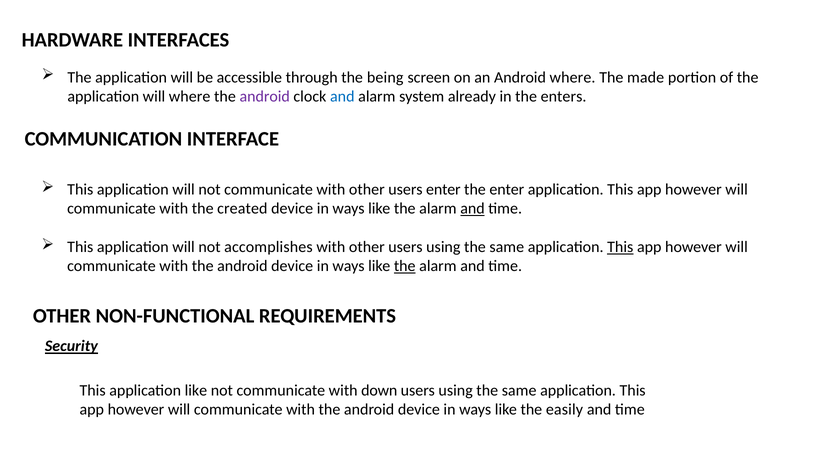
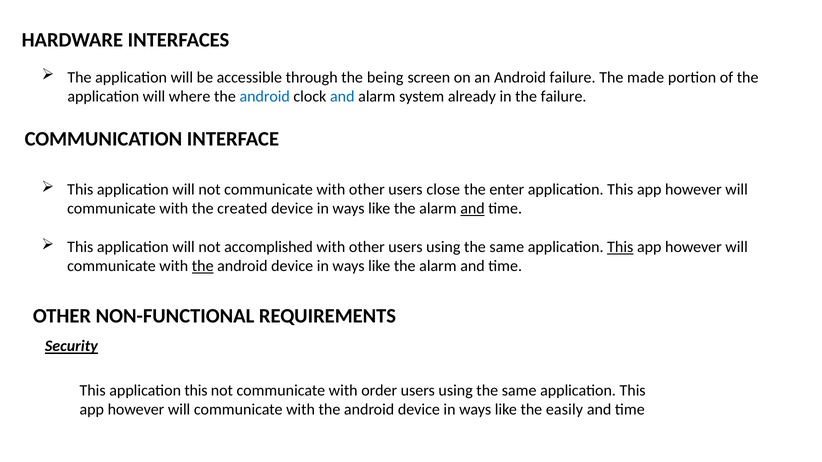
Android where: where -> failure
android at (265, 97) colour: purple -> blue
the enters: enters -> failure
users enter: enter -> close
accomplishes: accomplishes -> accomplished
the at (203, 266) underline: none -> present
the at (405, 266) underline: present -> none
This application like: like -> this
down: down -> order
